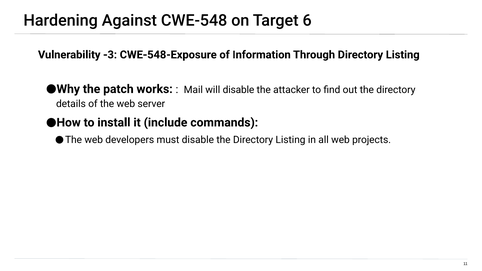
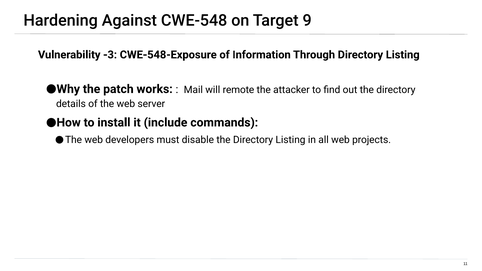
6: 6 -> 9
will disable: disable -> remote
